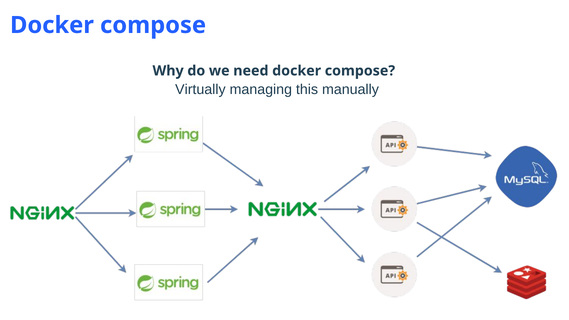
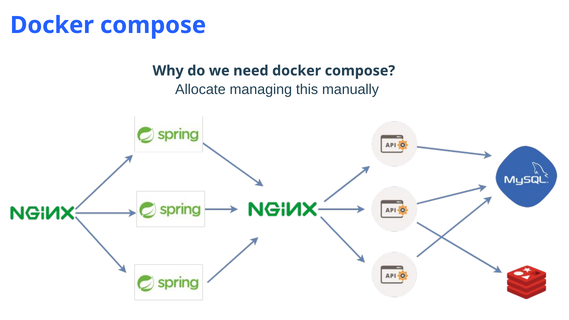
Virtually: Virtually -> Allocate
